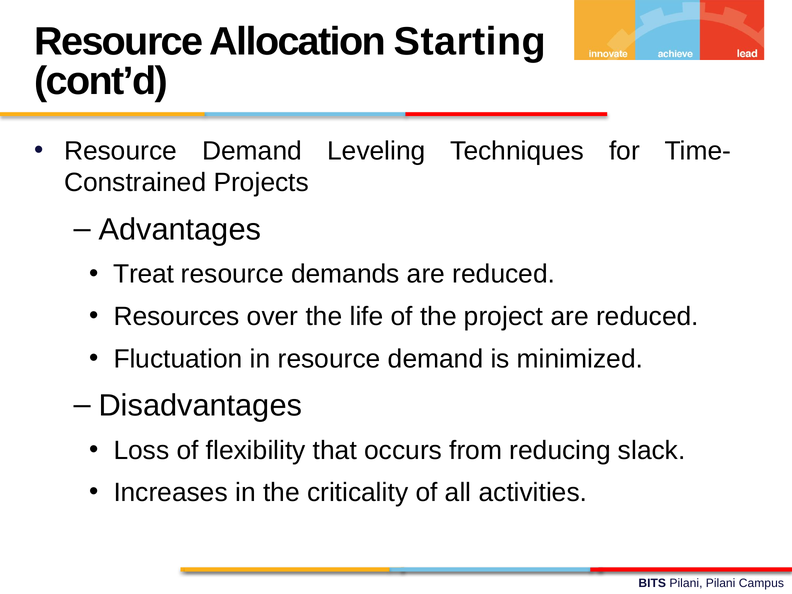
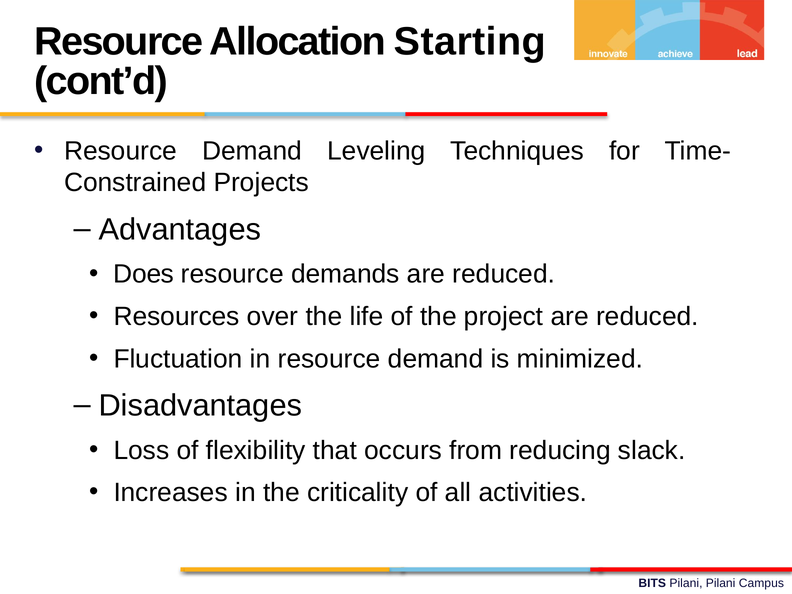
Treat: Treat -> Does
